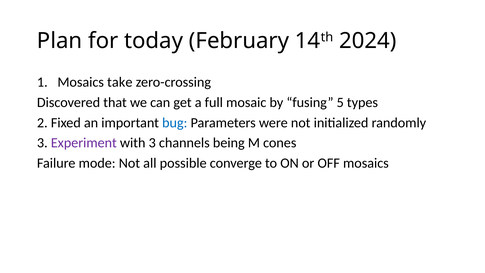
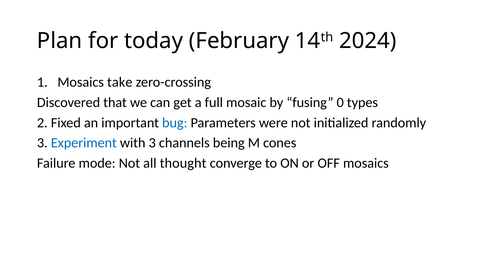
5: 5 -> 0
Experiment colour: purple -> blue
possible: possible -> thought
